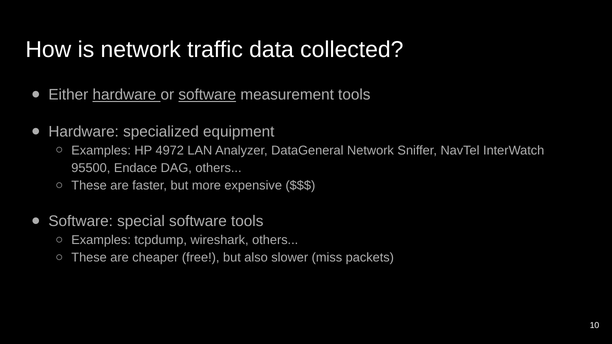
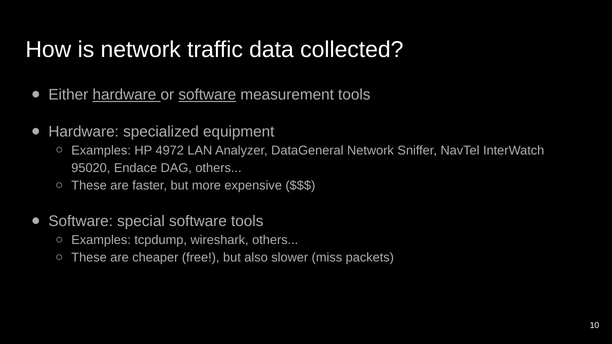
95500: 95500 -> 95020
